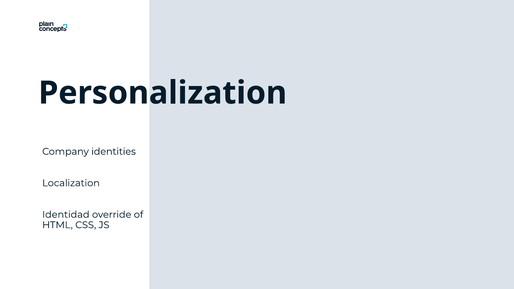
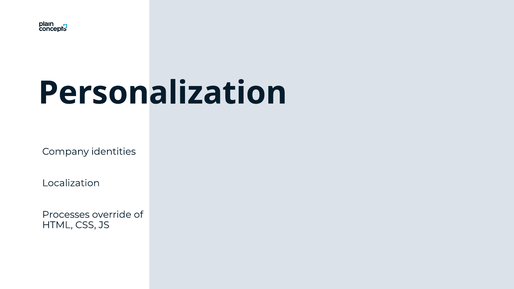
Identidad: Identidad -> Processes
